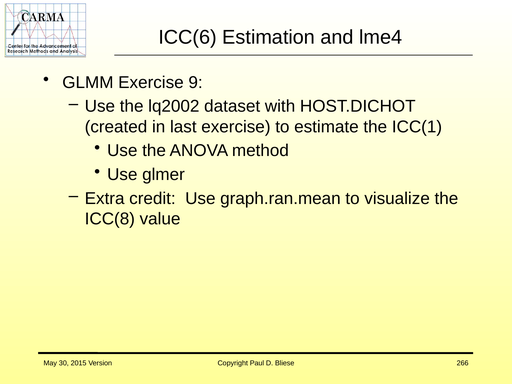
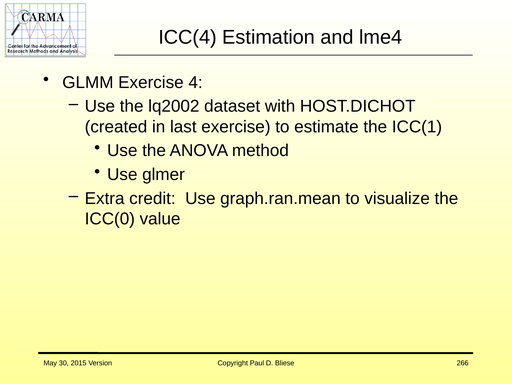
ICC(6: ICC(6 -> ICC(4
9: 9 -> 4
ICC(8: ICC(8 -> ICC(0
